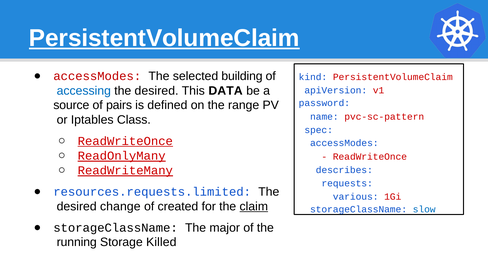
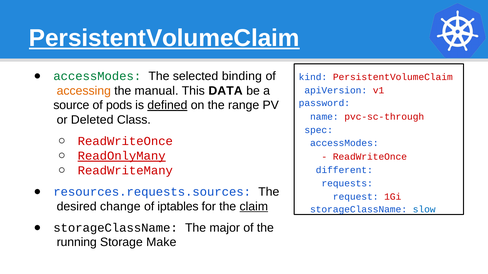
accessModes at (97, 76) colour: red -> green
building: building -> binding
accessing colour: blue -> orange
desired at (157, 91): desired -> manual
pairs: pairs -> pods
defined underline: none -> present
pvc-sc-pattern: pvc-sc-pattern -> pvc-sc-through
Iptables: Iptables -> Deleted
ReadWriteOnce at (125, 141) underline: present -> none
ReadWriteMany underline: present -> none
describes: describes -> different
resources.requests.limited: resources.requests.limited -> resources.requests.sources
various: various -> request
created: created -> iptables
Killed: Killed -> Make
